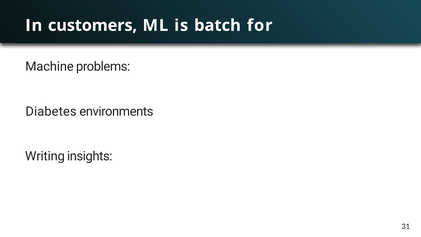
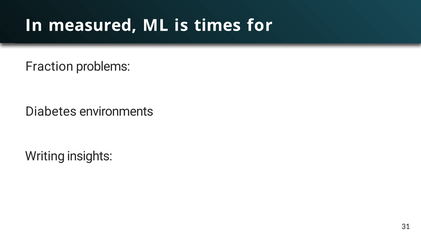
customers: customers -> measured
batch: batch -> times
Machine: Machine -> Fraction
